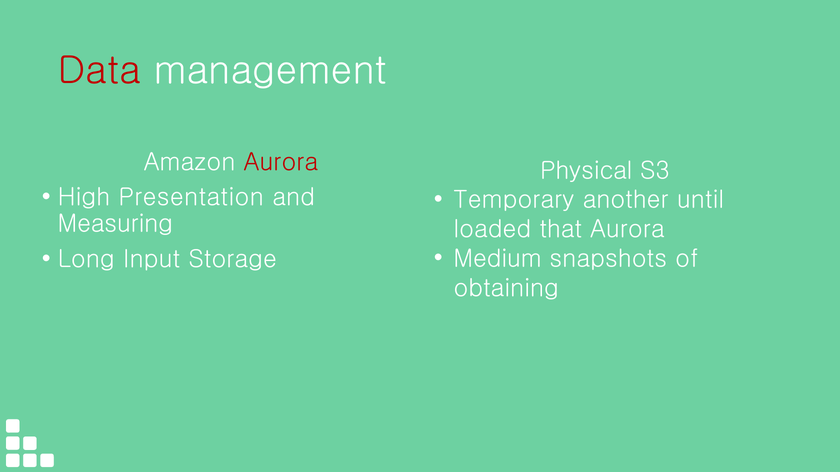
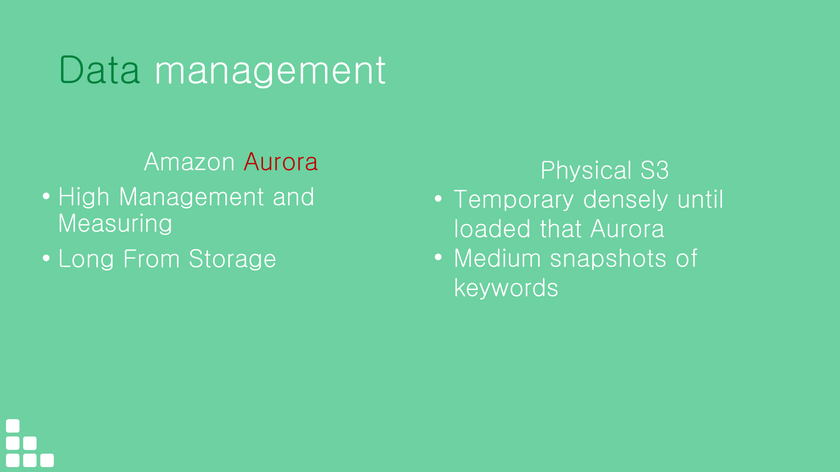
Data colour: red -> green
High Presentation: Presentation -> Management
another: another -> densely
Input: Input -> From
obtaining: obtaining -> keywords
